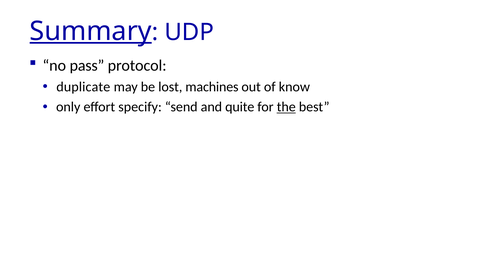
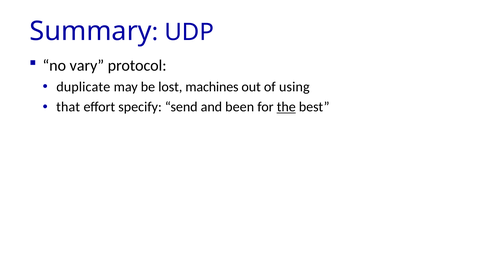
Summary underline: present -> none
pass: pass -> vary
know: know -> using
only: only -> that
quite: quite -> been
